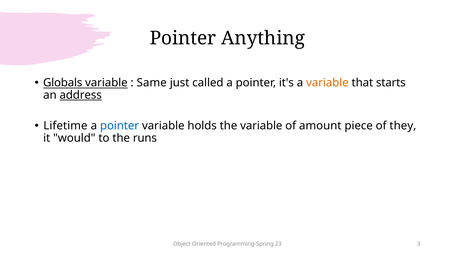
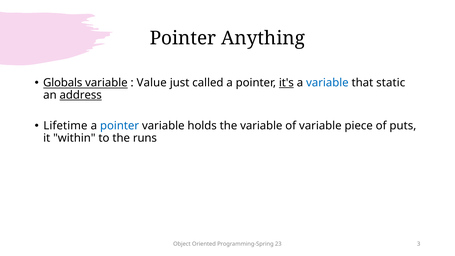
Same: Same -> Value
it's underline: none -> present
variable at (327, 83) colour: orange -> blue
starts: starts -> static
of amount: amount -> variable
they: they -> puts
would: would -> within
